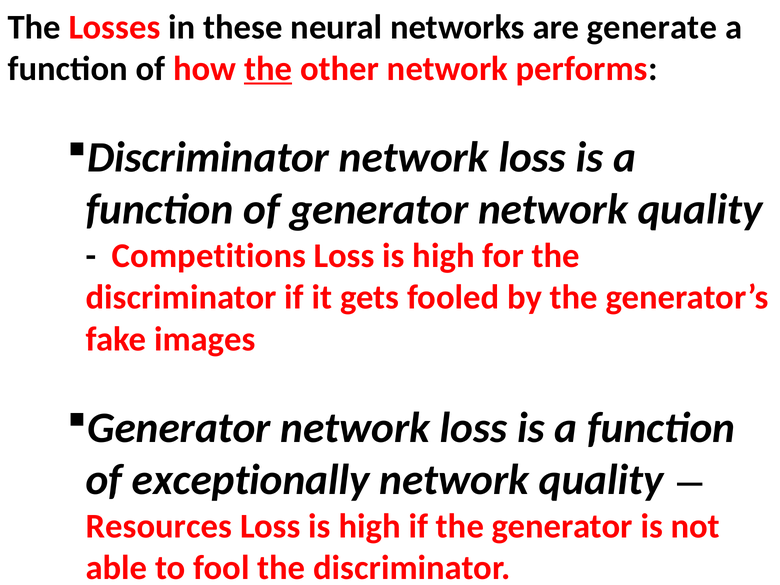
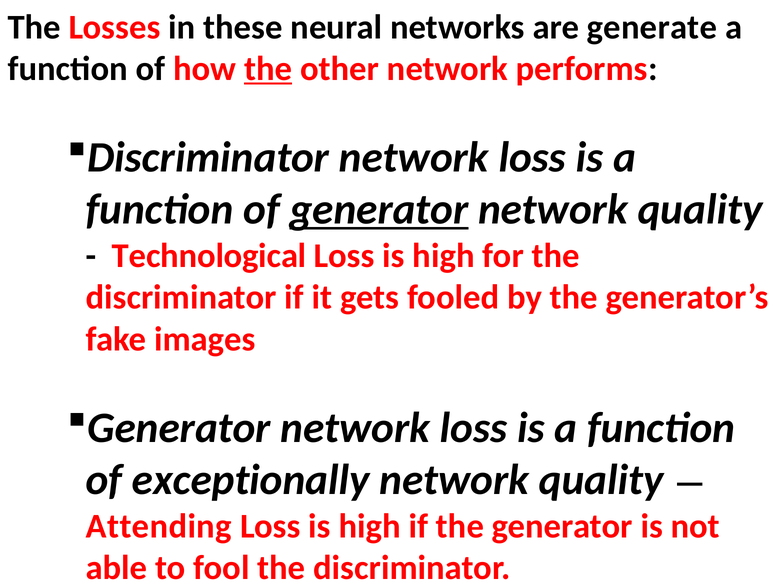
generator at (379, 210) underline: none -> present
Competitions: Competitions -> Technological
Resources: Resources -> Attending
